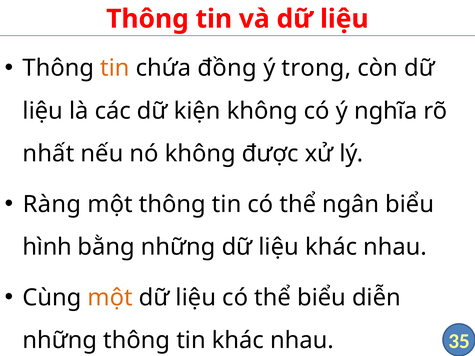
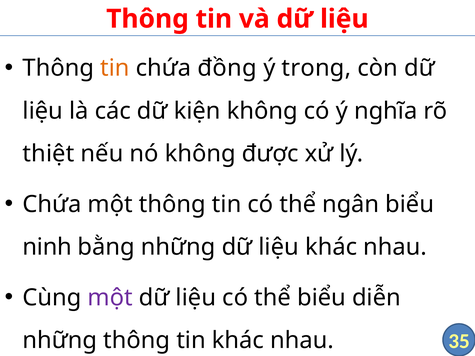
nhất: nhất -> thiệt
Ràng at (52, 204): Ràng -> Chứa
hình: hình -> ninh
một at (110, 298) colour: orange -> purple
